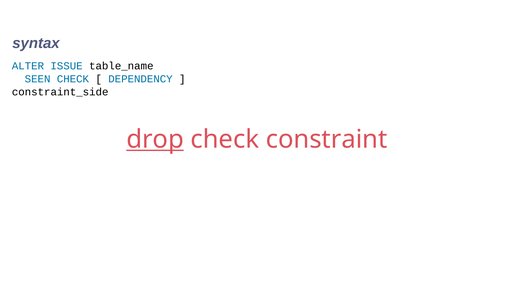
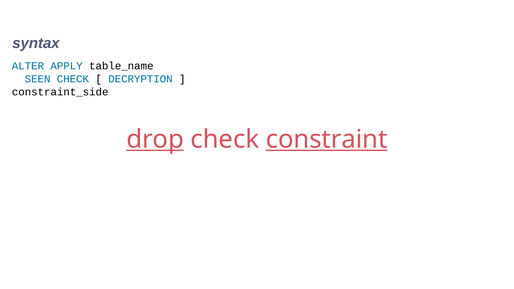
ISSUE: ISSUE -> APPLY
DEPENDENCY: DEPENDENCY -> DECRYPTION
constraint underline: none -> present
